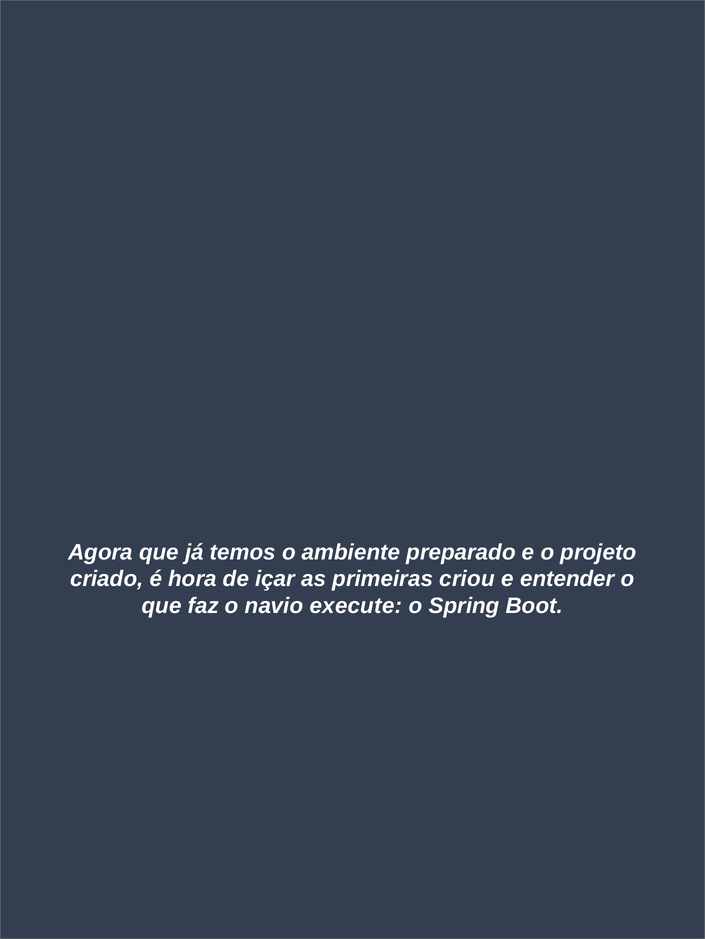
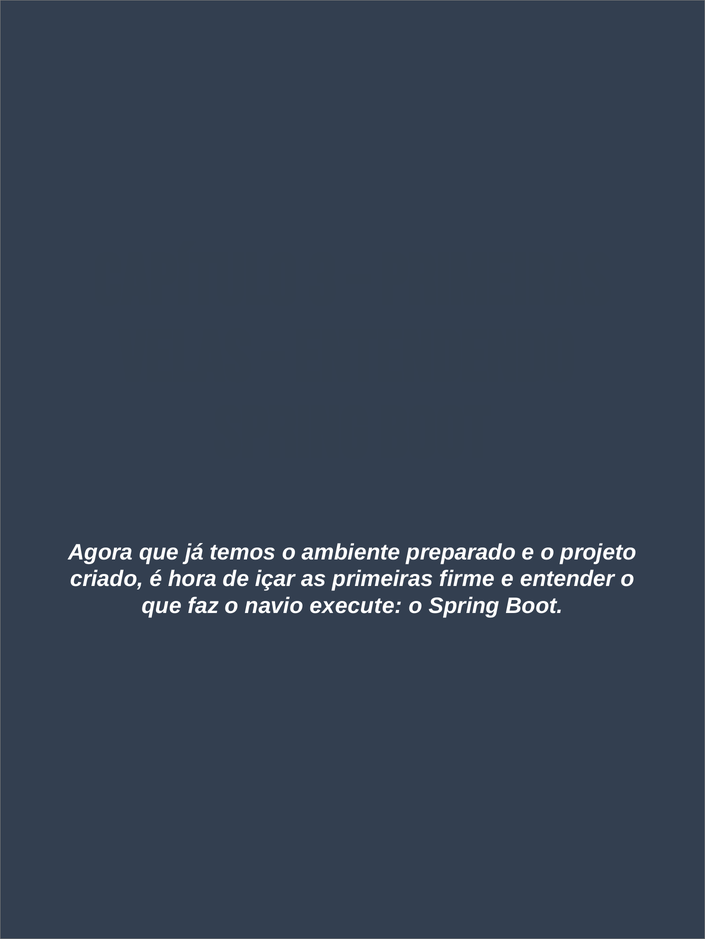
criou: criou -> firme
